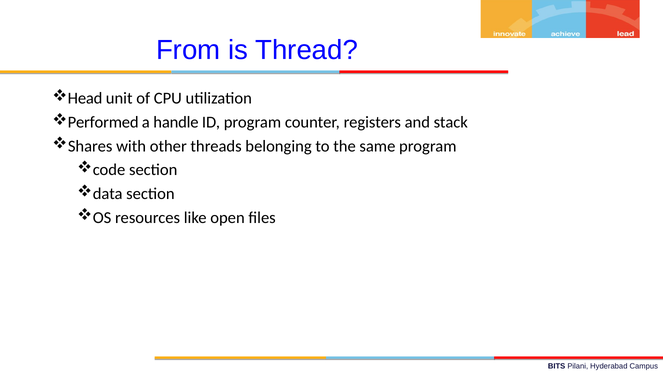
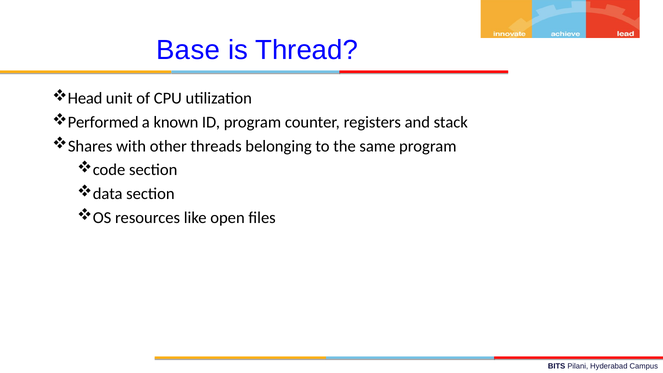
From: From -> Base
handle: handle -> known
